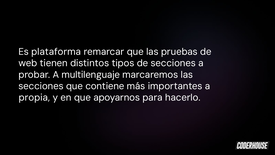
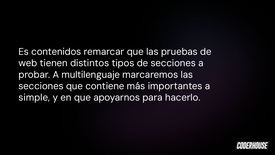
plataforma: plataforma -> contenidos
propia: propia -> simple
